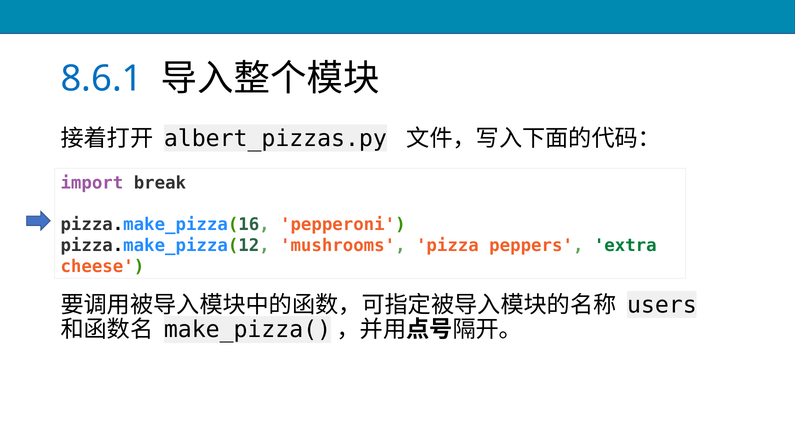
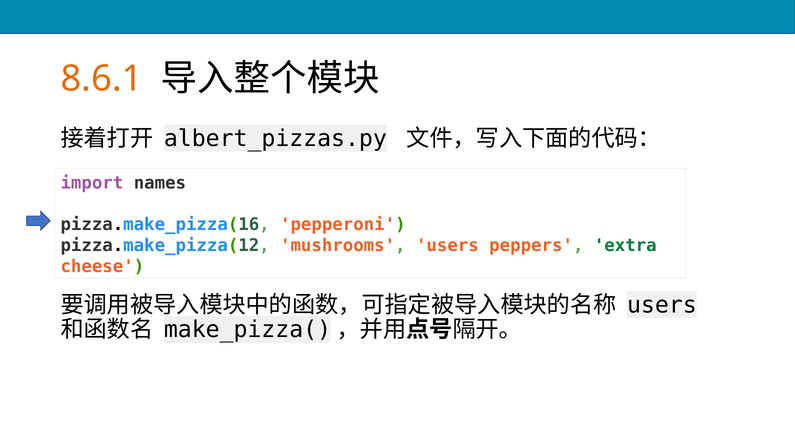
8.6.1 colour: blue -> orange
break: break -> names
mushrooms pizza: pizza -> users
